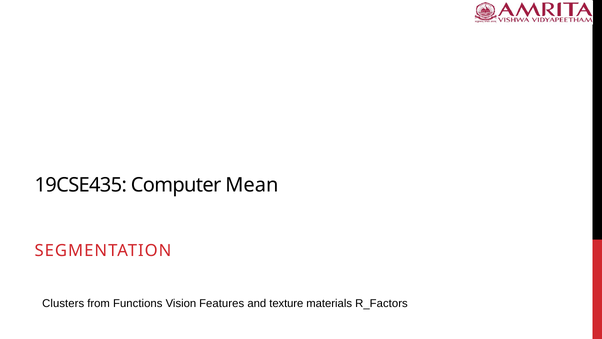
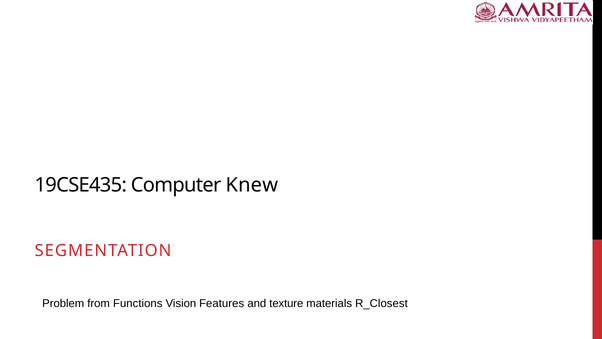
Mean: Mean -> Knew
Clusters: Clusters -> Problem
R_Factors: R_Factors -> R_Closest
